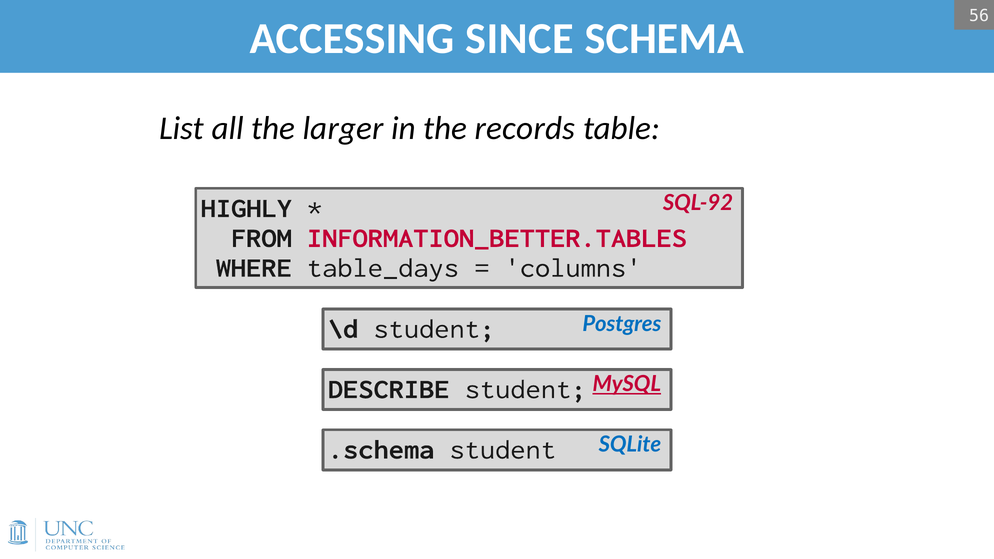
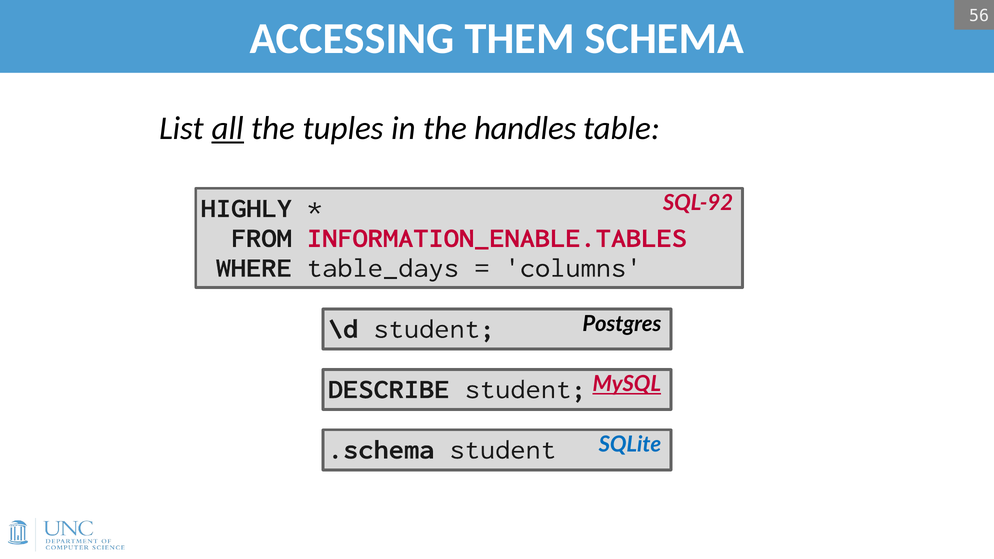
SINCE: SINCE -> THEM
all underline: none -> present
larger: larger -> tuples
records: records -> handles
INFORMATION_BETTER.TABLES: INFORMATION_BETTER.TABLES -> INFORMATION_ENABLE.TABLES
Postgres colour: blue -> black
